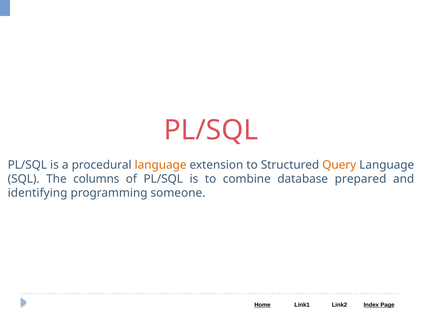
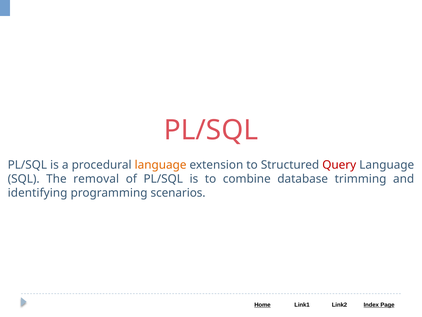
Query colour: orange -> red
columns: columns -> removal
prepared: prepared -> trimming
someone: someone -> scenarios
